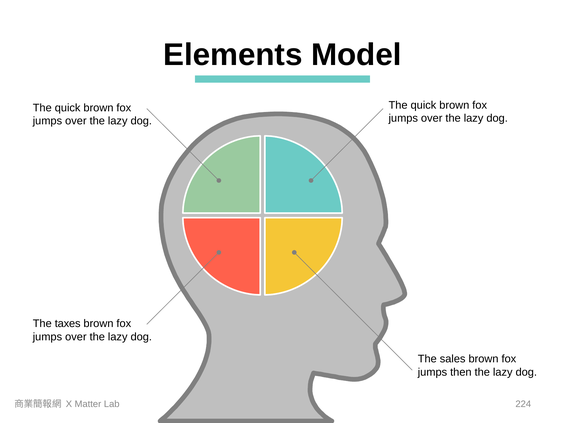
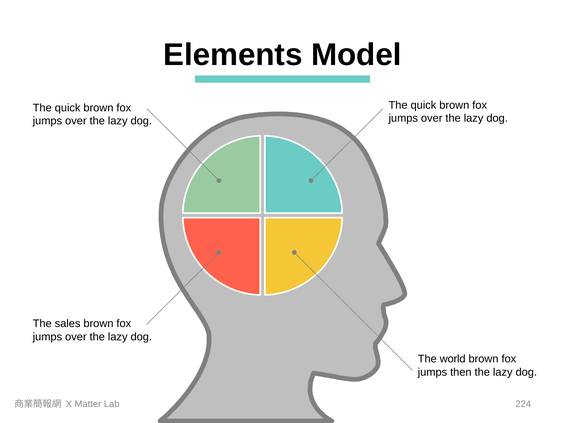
taxes: taxes -> sales
sales: sales -> world
